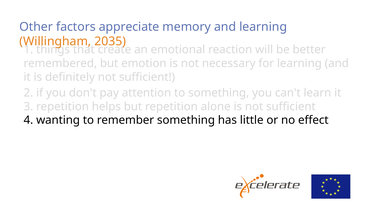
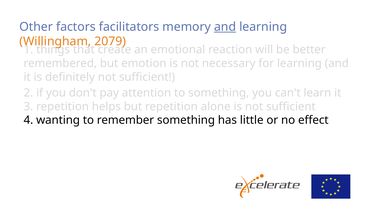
appreciate: appreciate -> facilitators
and at (225, 27) underline: none -> present
2035: 2035 -> 2079
